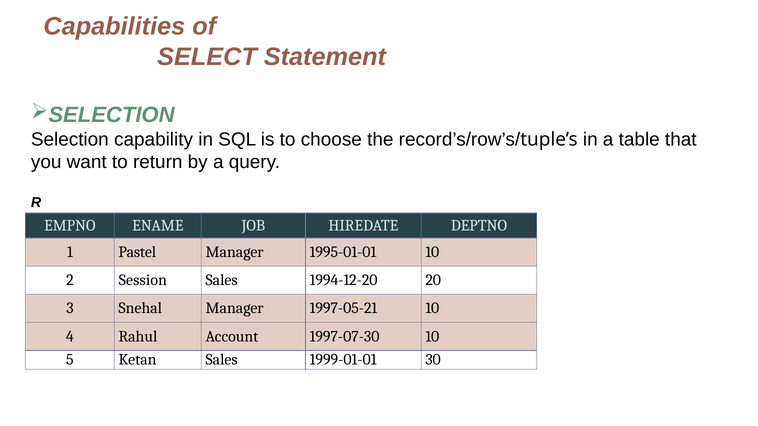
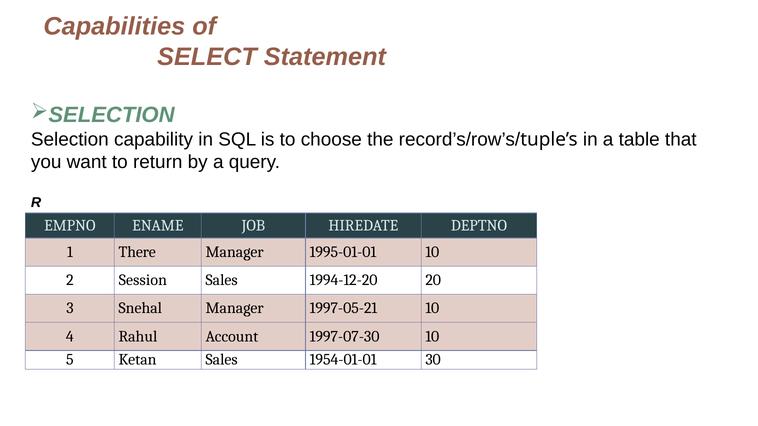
Pastel: Pastel -> There
1999-01-01: 1999-01-01 -> 1954-01-01
